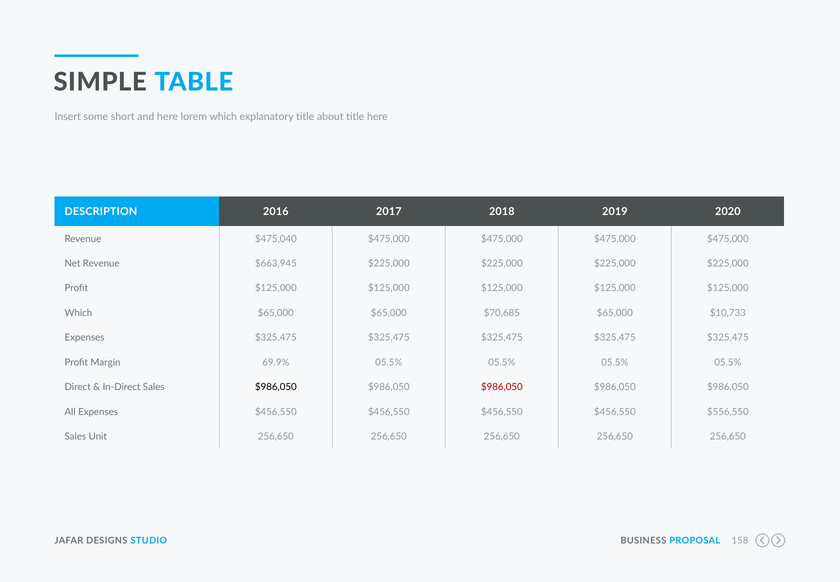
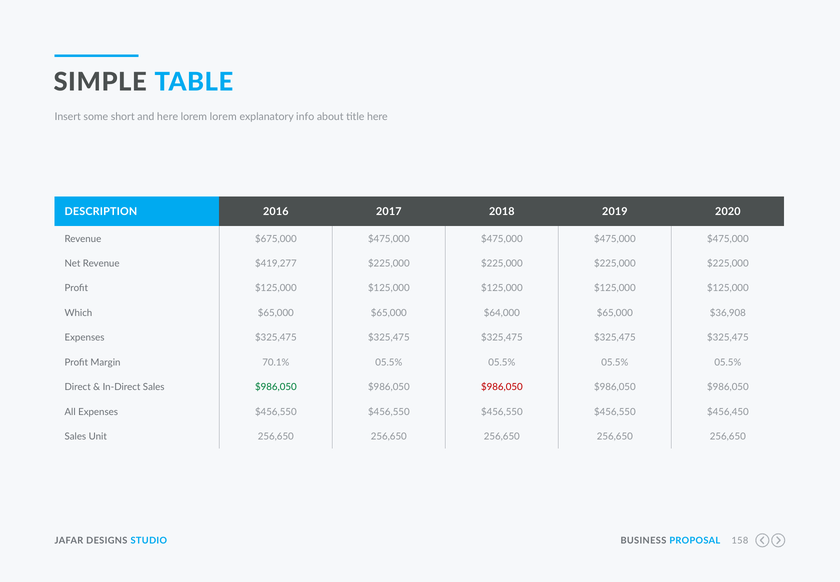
lorem which: which -> lorem
explanatory title: title -> info
$475,040: $475,040 -> $675,000
$663,945: $663,945 -> $419,277
$70,685: $70,685 -> $64,000
$10,733: $10,733 -> $36,908
69.9%: 69.9% -> 70.1%
$986,050 at (276, 387) colour: black -> green
$556,550: $556,550 -> $456,450
